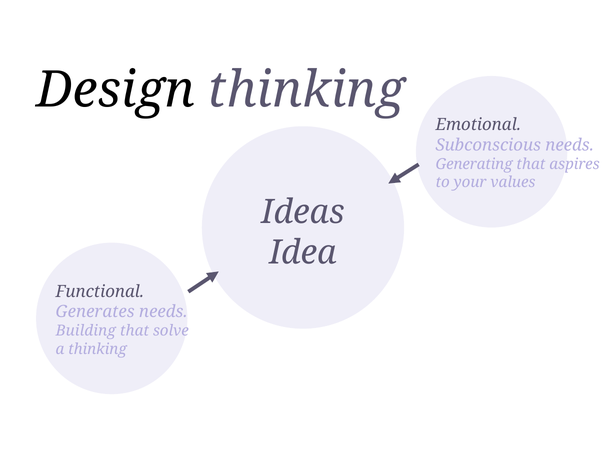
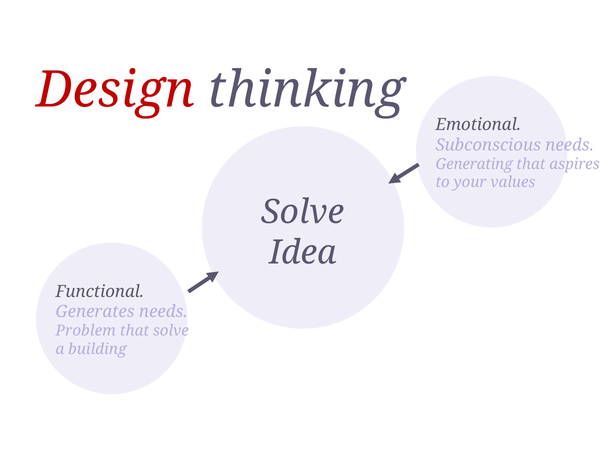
Design colour: black -> red
Ideas at (303, 212): Ideas -> Solve
Building: Building -> Problem
a thinking: thinking -> building
